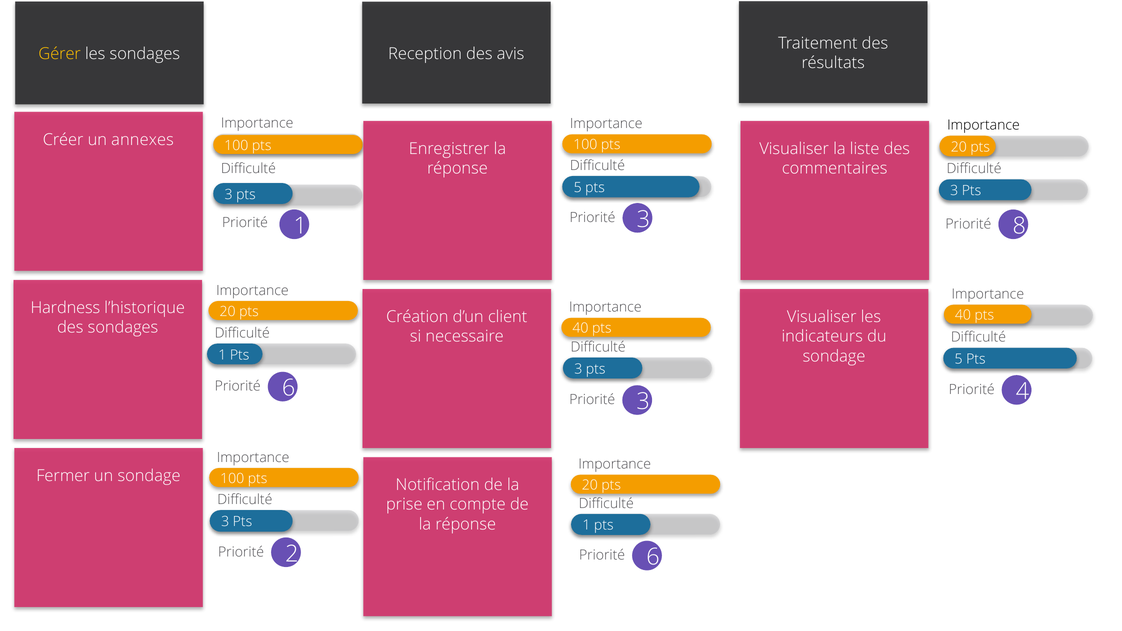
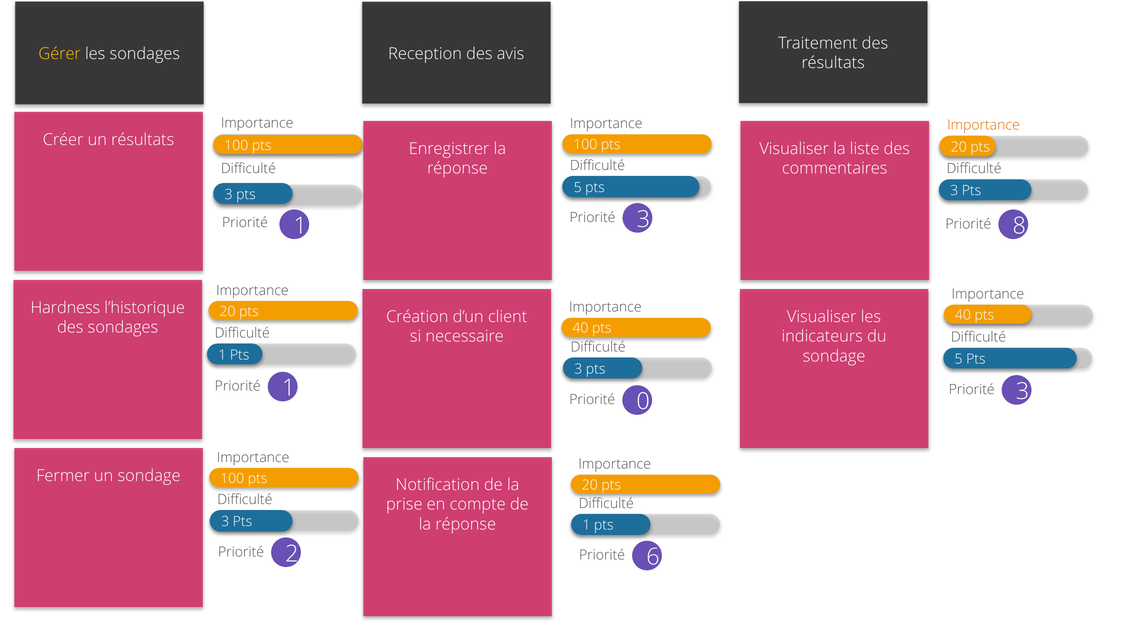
Importance at (983, 125) colour: black -> orange
un annexes: annexes -> résultats
6 at (289, 388): 6 -> 1
4 at (1023, 392): 4 -> 3
3 at (643, 402): 3 -> 0
